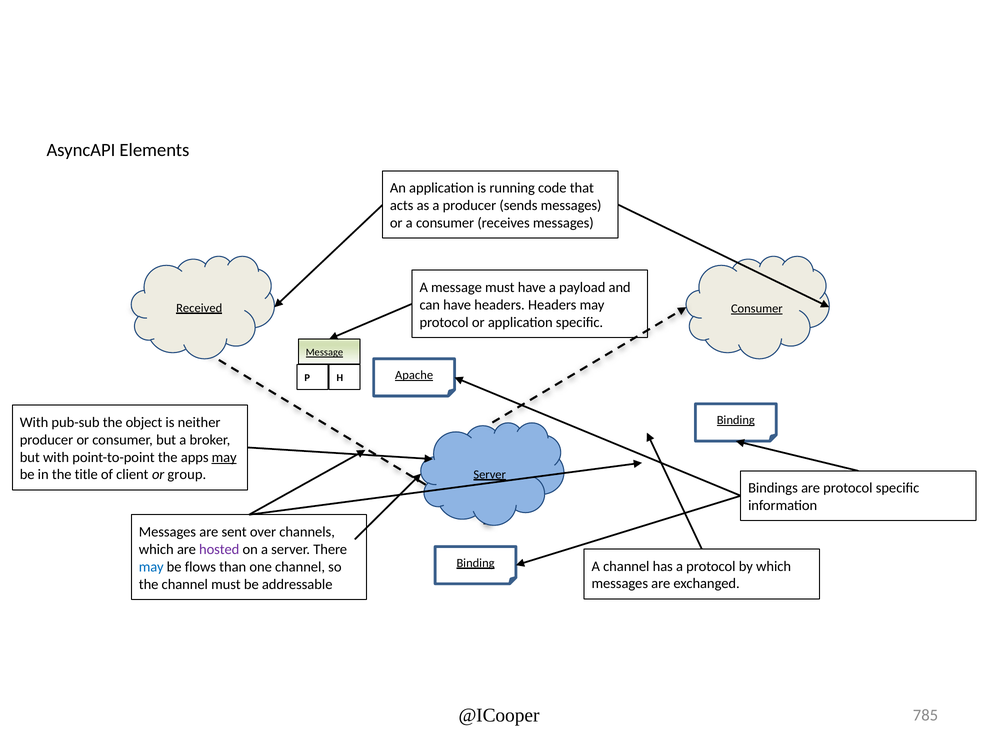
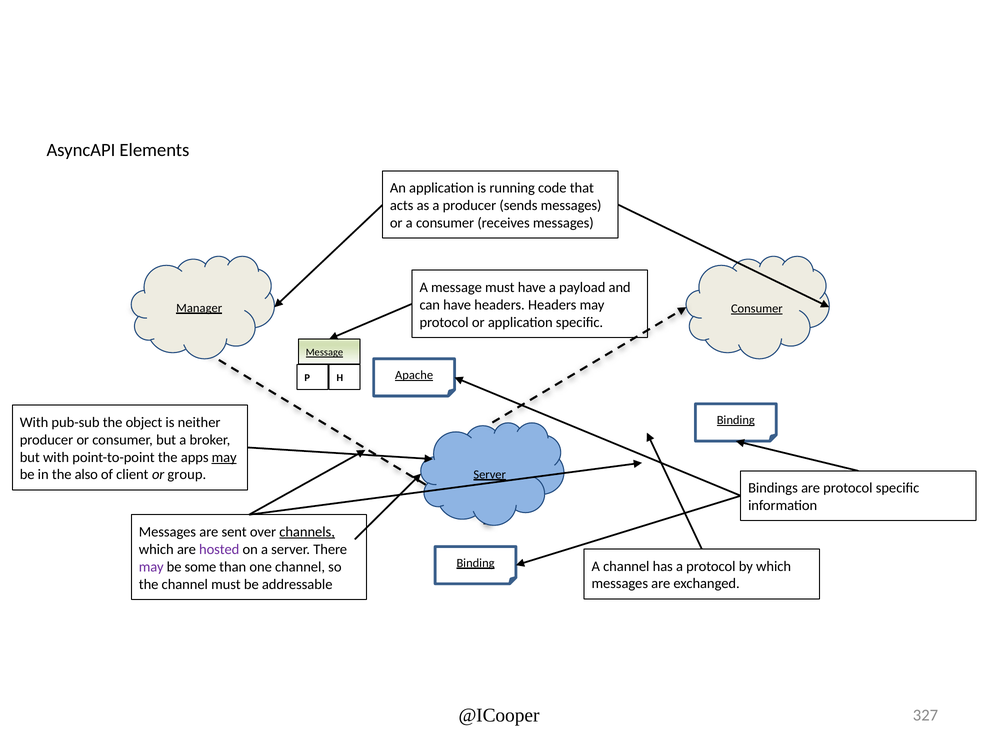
Received: Received -> Manager
title: title -> also
channels underline: none -> present
may at (151, 566) colour: blue -> purple
flows: flows -> some
785: 785 -> 327
